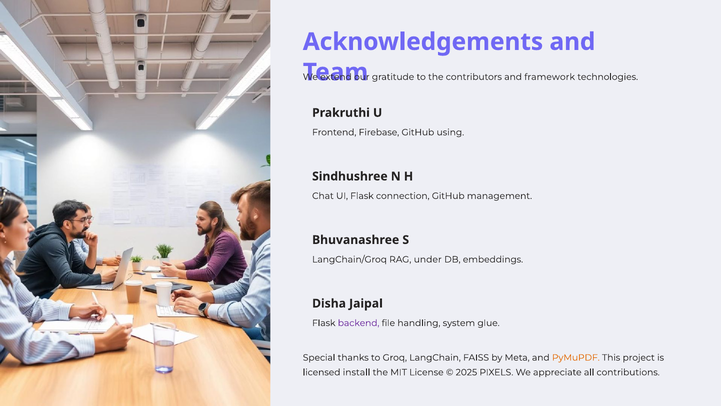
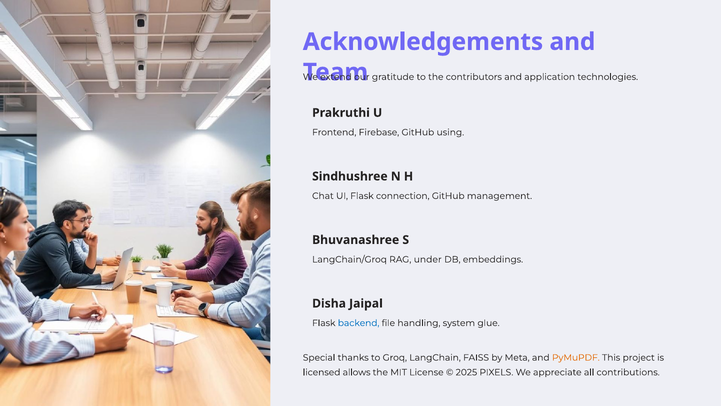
framework: framework -> application
backend colour: purple -> blue
install: install -> allows
